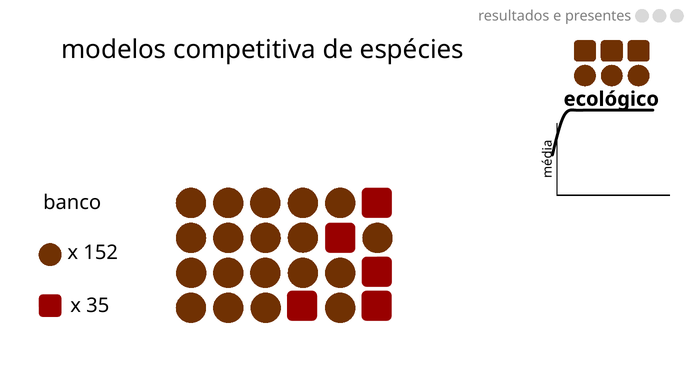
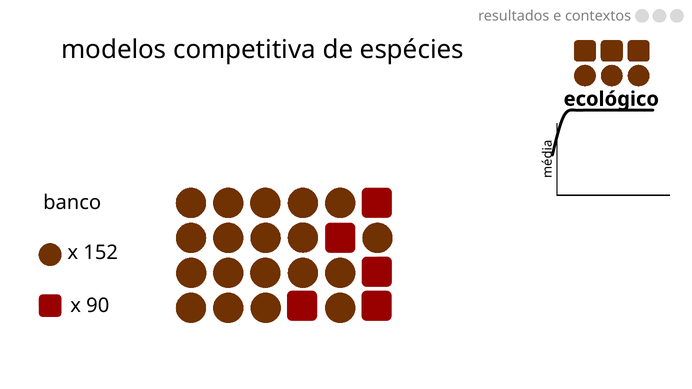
presentes: presentes -> contextos
35: 35 -> 90
